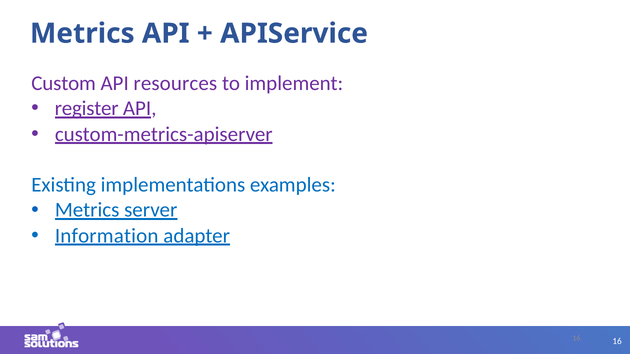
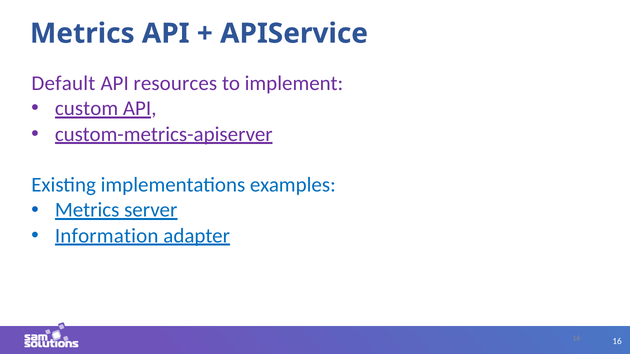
Custom: Custom -> Default
register: register -> custom
